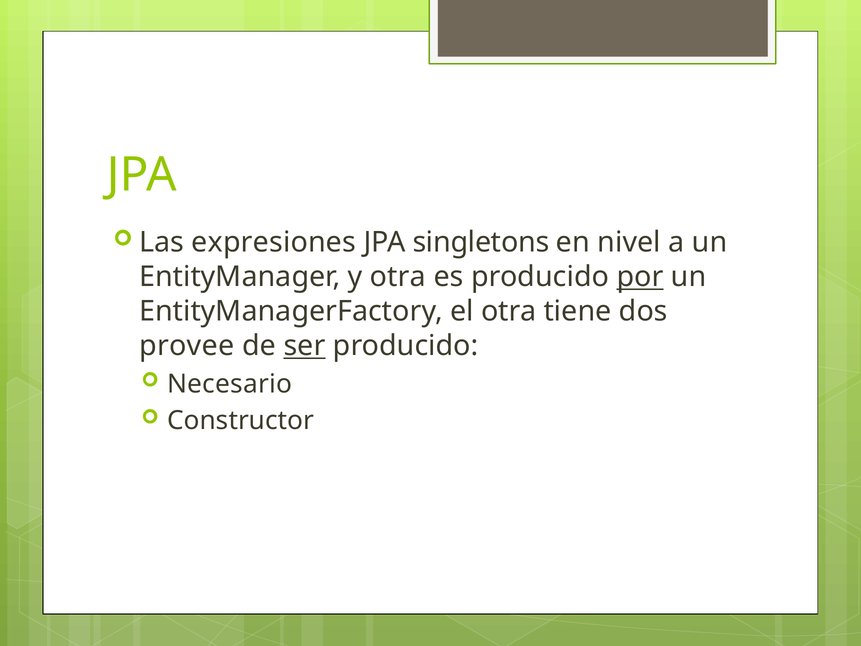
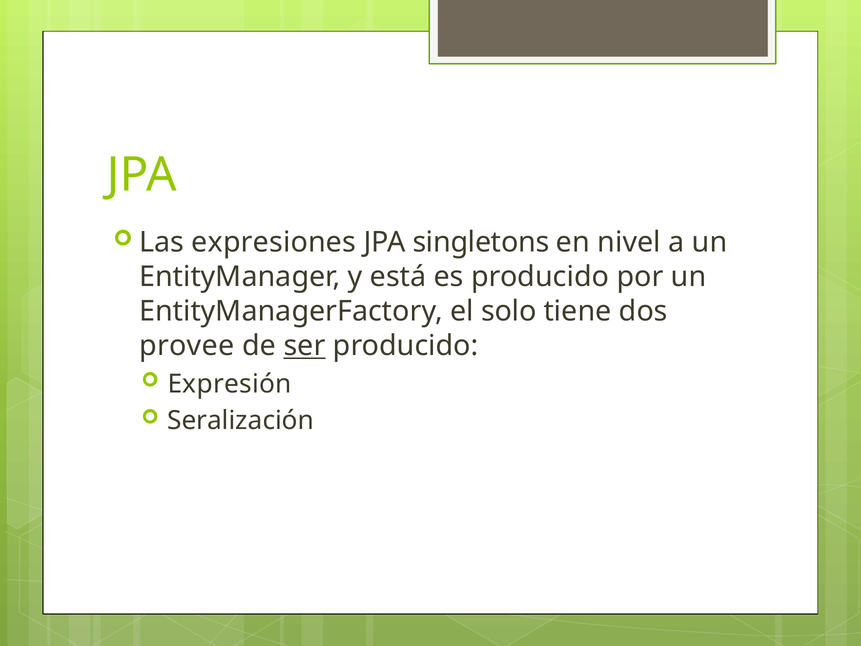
y otra: otra -> está
por underline: present -> none
el otra: otra -> solo
Necesario: Necesario -> Expresión
Constructor: Constructor -> Seralización
